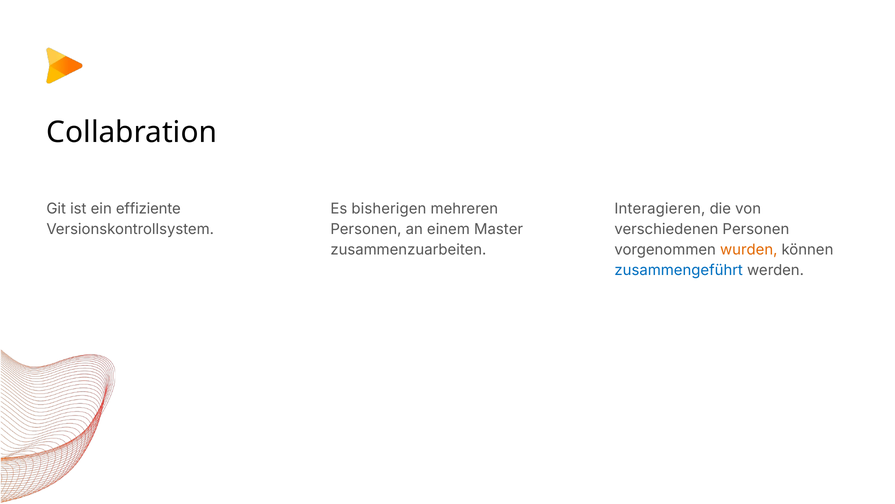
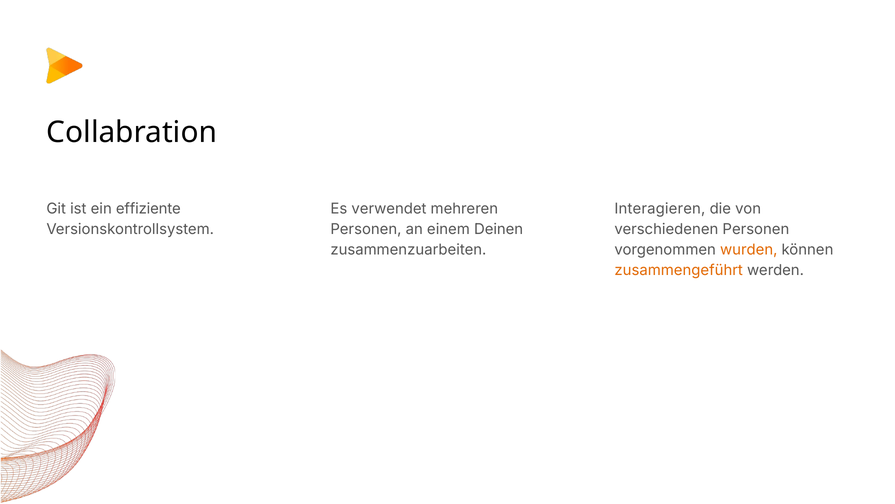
bisherigen: bisherigen -> verwendet
Master: Master -> Deinen
zusammengeführt colour: blue -> orange
